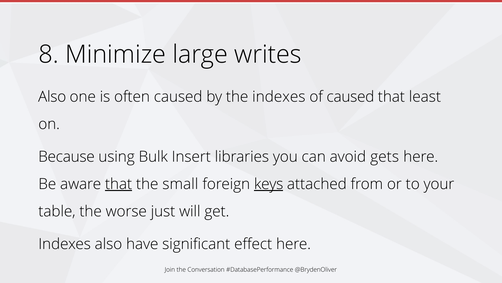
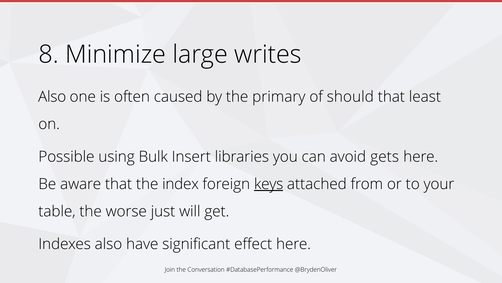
the indexes: indexes -> primary
of caused: caused -> should
Because: Because -> Possible
that at (119, 184) underline: present -> none
small: small -> index
